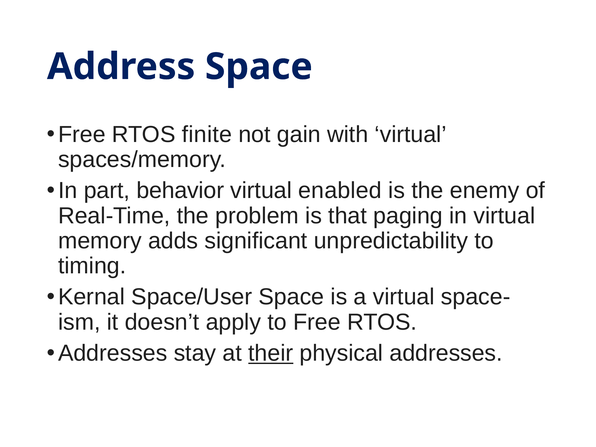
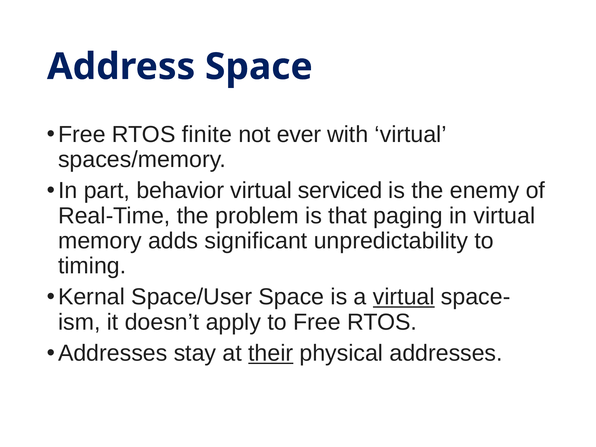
gain: gain -> ever
enabled: enabled -> serviced
virtual at (404, 297) underline: none -> present
